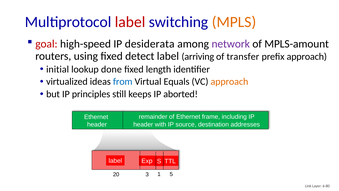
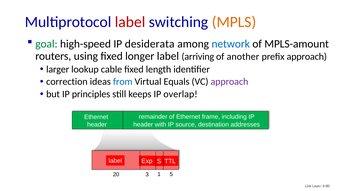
goal colour: red -> green
network colour: purple -> blue
detect: detect -> longer
transfer: transfer -> another
initial: initial -> larger
done: done -> cable
virtualized: virtualized -> correction
approach at (229, 82) colour: orange -> purple
aborted: aborted -> overlap
